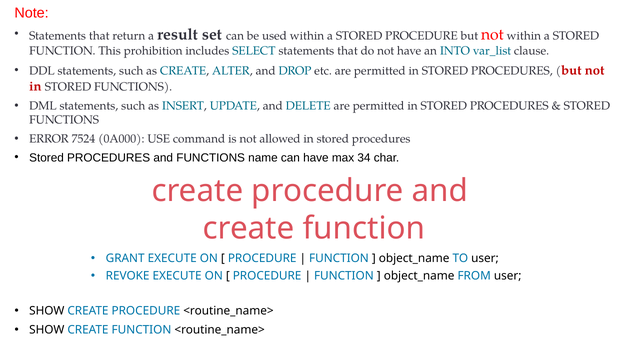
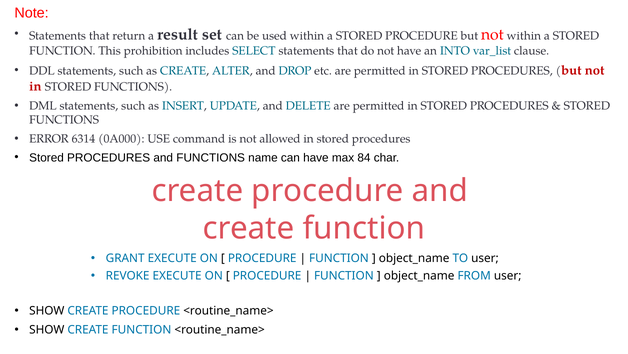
7524: 7524 -> 6314
34: 34 -> 84
